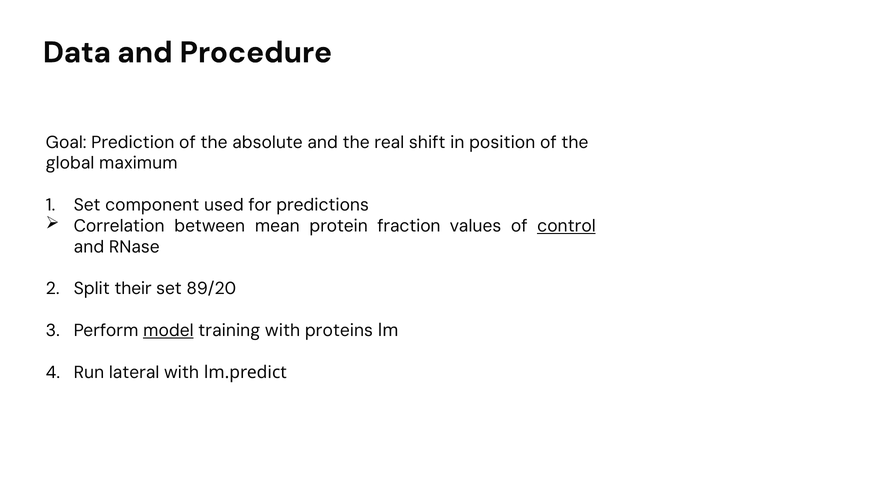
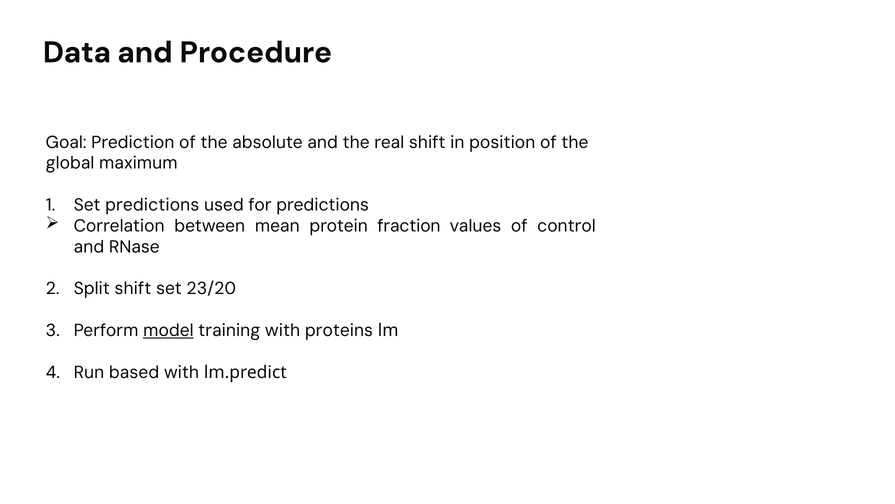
Set component: component -> predictions
control underline: present -> none
Split their: their -> shift
89/20: 89/20 -> 23/20
lateral: lateral -> based
